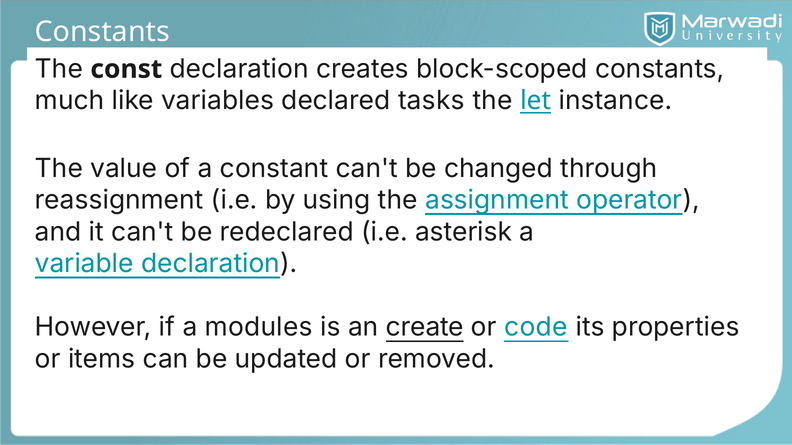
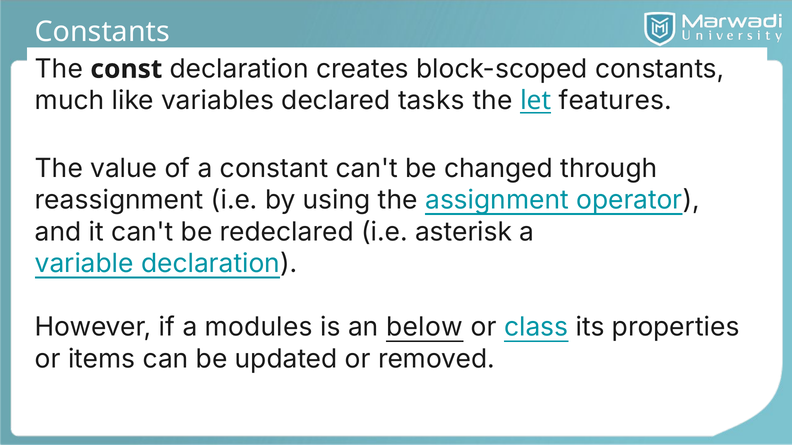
instance: instance -> features
create: create -> below
code: code -> class
